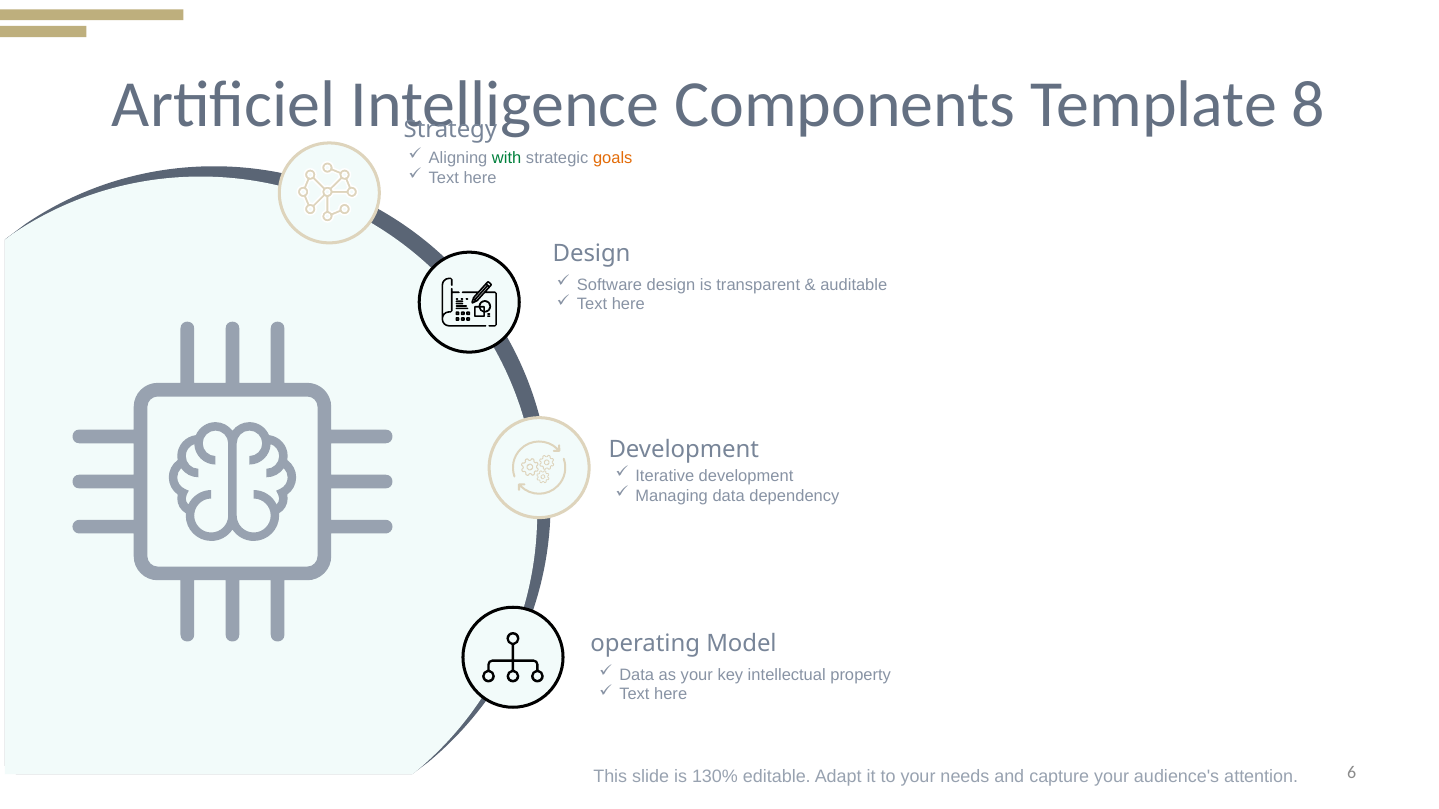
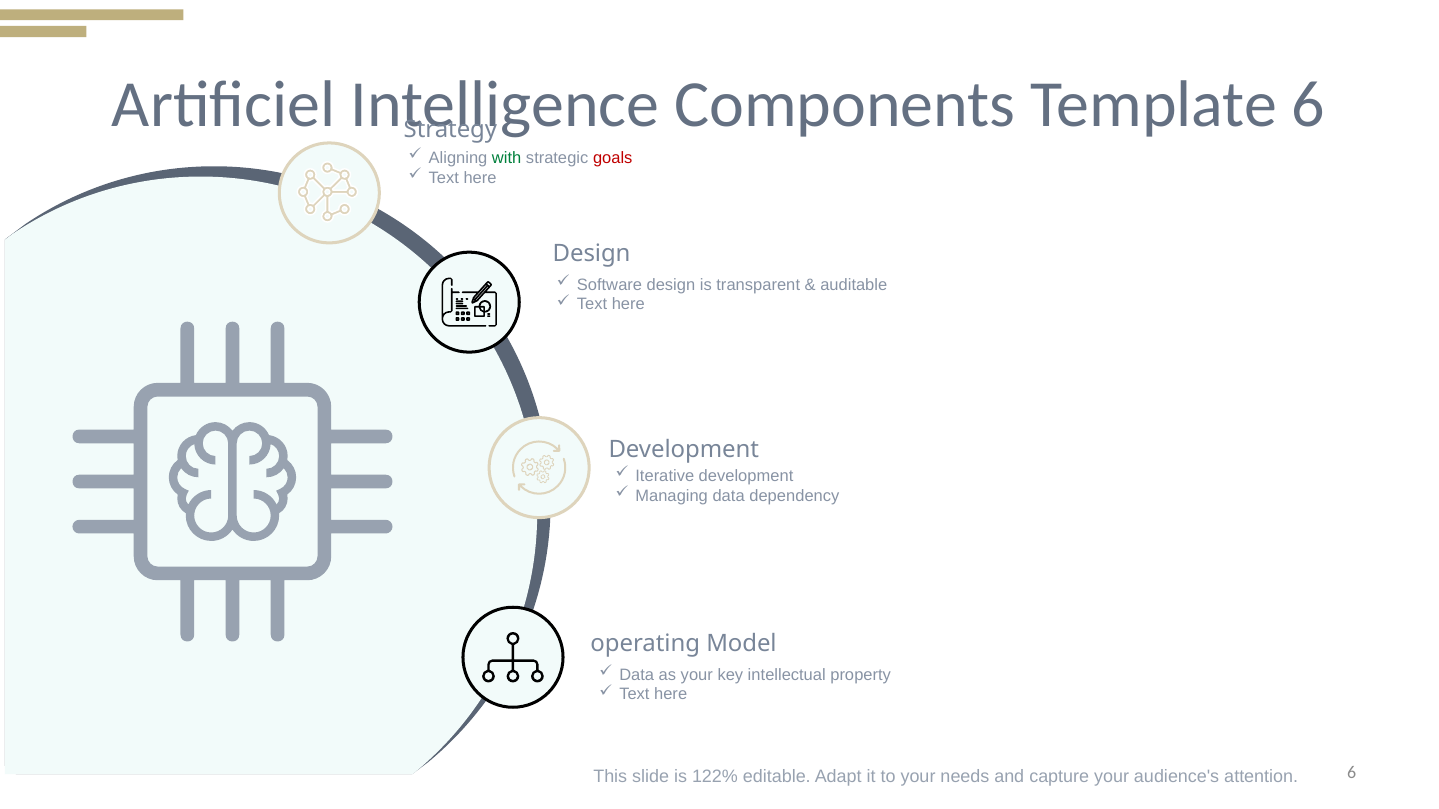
Template 8: 8 -> 6
goals colour: orange -> red
130%: 130% -> 122%
